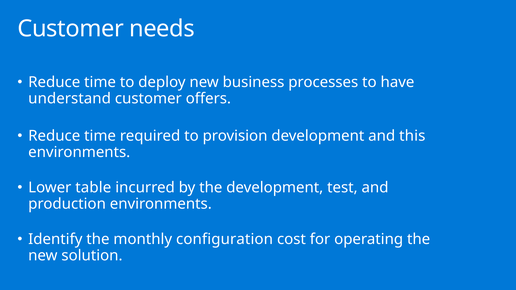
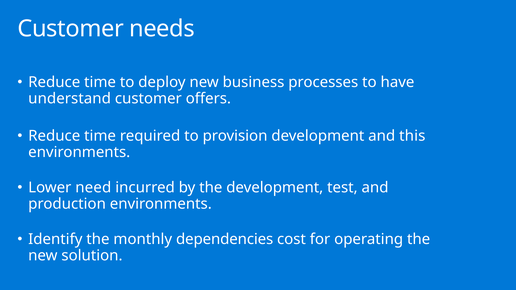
table: table -> need
configuration: configuration -> dependencies
